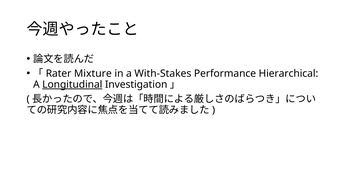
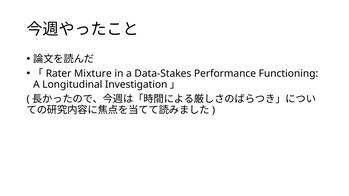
With-Stakes: With-Stakes -> Data-Stakes
Hierarchical: Hierarchical -> Functioning
Longitudinal underline: present -> none
